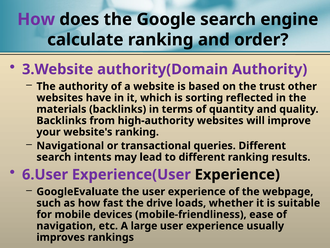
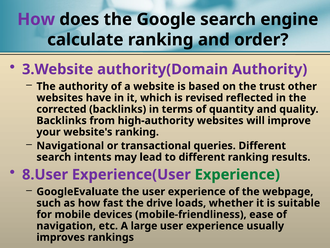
sorting: sorting -> revised
materials: materials -> corrected
6.User: 6.User -> 8.User
Experience at (237, 174) colour: black -> green
